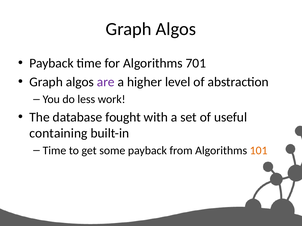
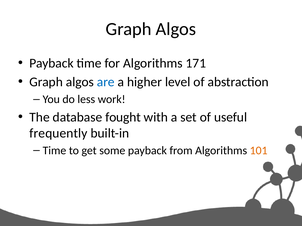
701: 701 -> 171
are colour: purple -> blue
containing: containing -> frequently
